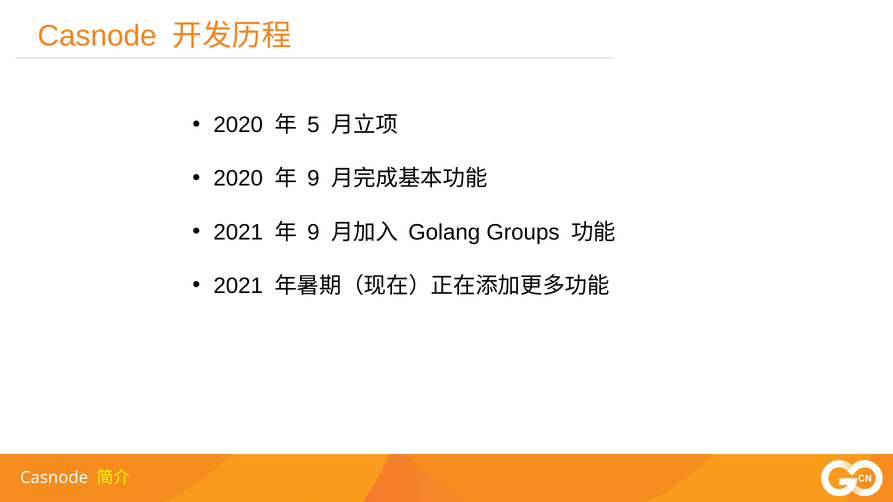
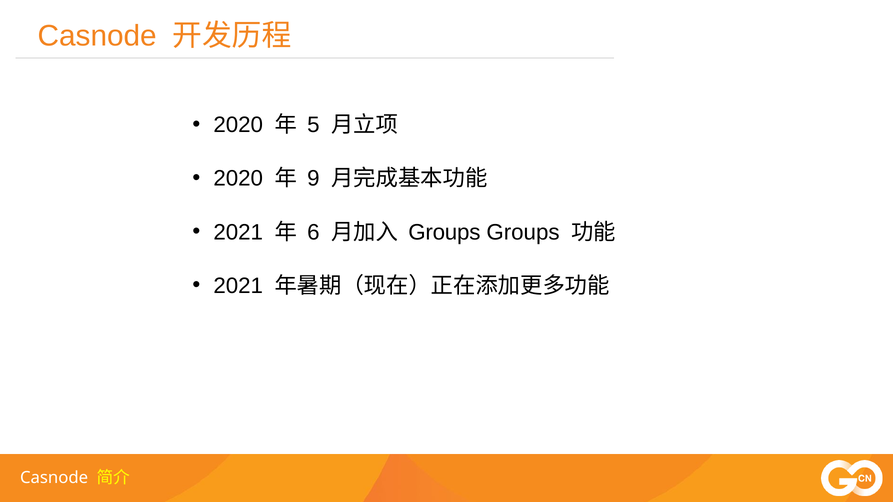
9 at (313, 232): 9 -> 6
Golang at (444, 232): Golang -> Groups
